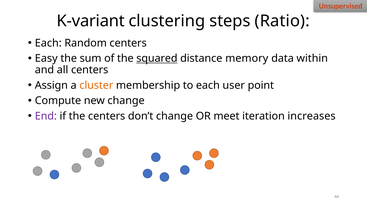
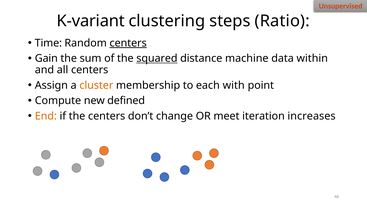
Each at (48, 43): Each -> Time
centers at (128, 43) underline: none -> present
Easy: Easy -> Gain
memory: memory -> machine
user: user -> with
new change: change -> defined
End colour: purple -> orange
